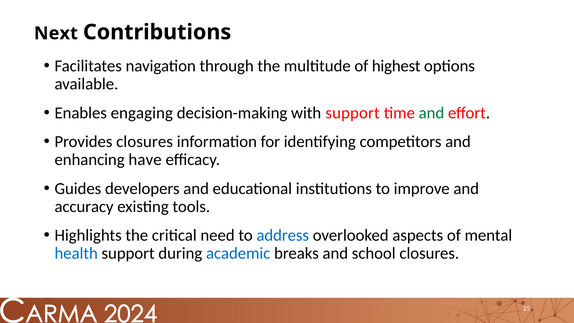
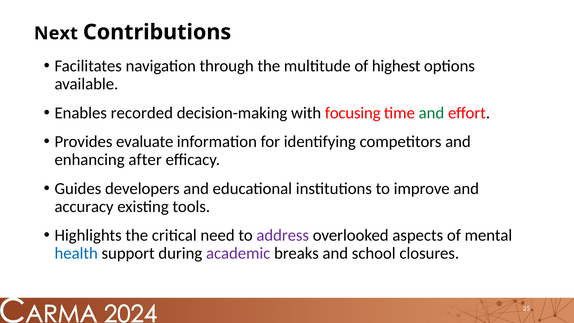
engaging: engaging -> recorded
with support: support -> focusing
Provides closures: closures -> evaluate
have: have -> after
address colour: blue -> purple
academic colour: blue -> purple
